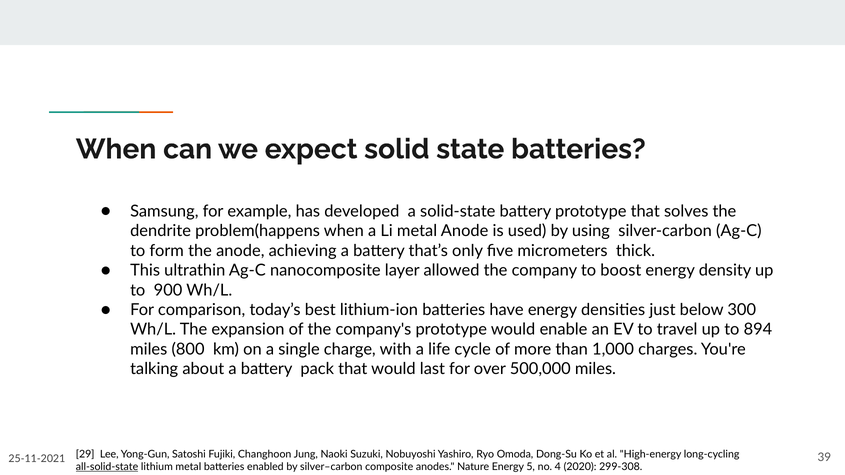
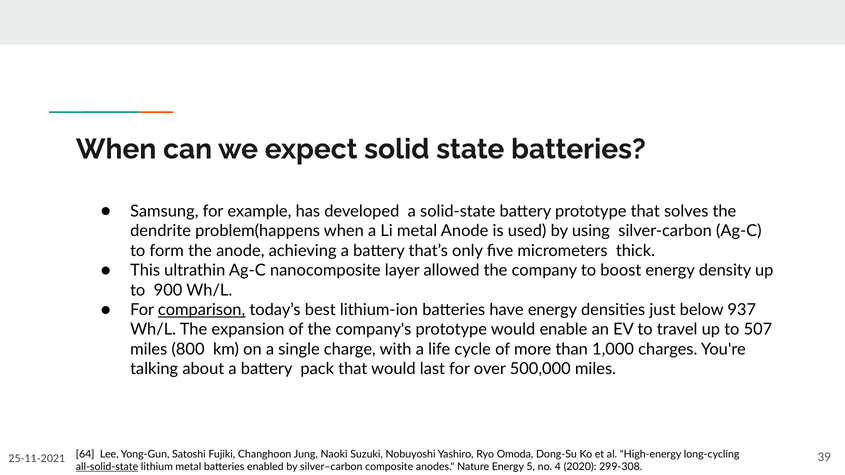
comparison underline: none -> present
300: 300 -> 937
894: 894 -> 507
29: 29 -> 64
